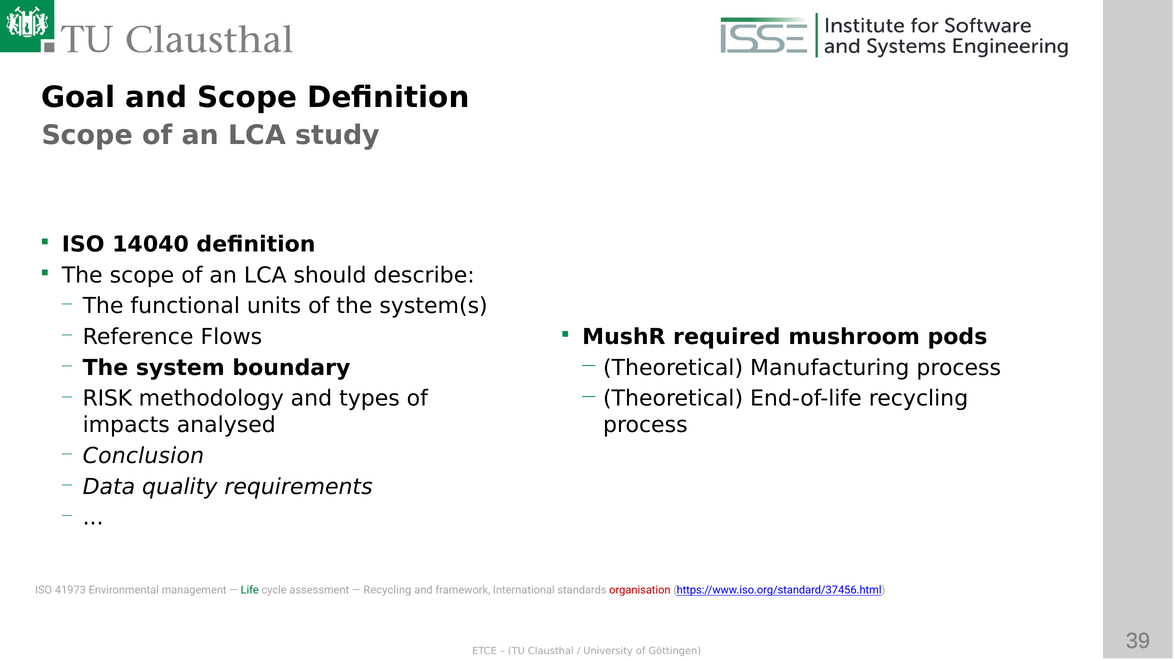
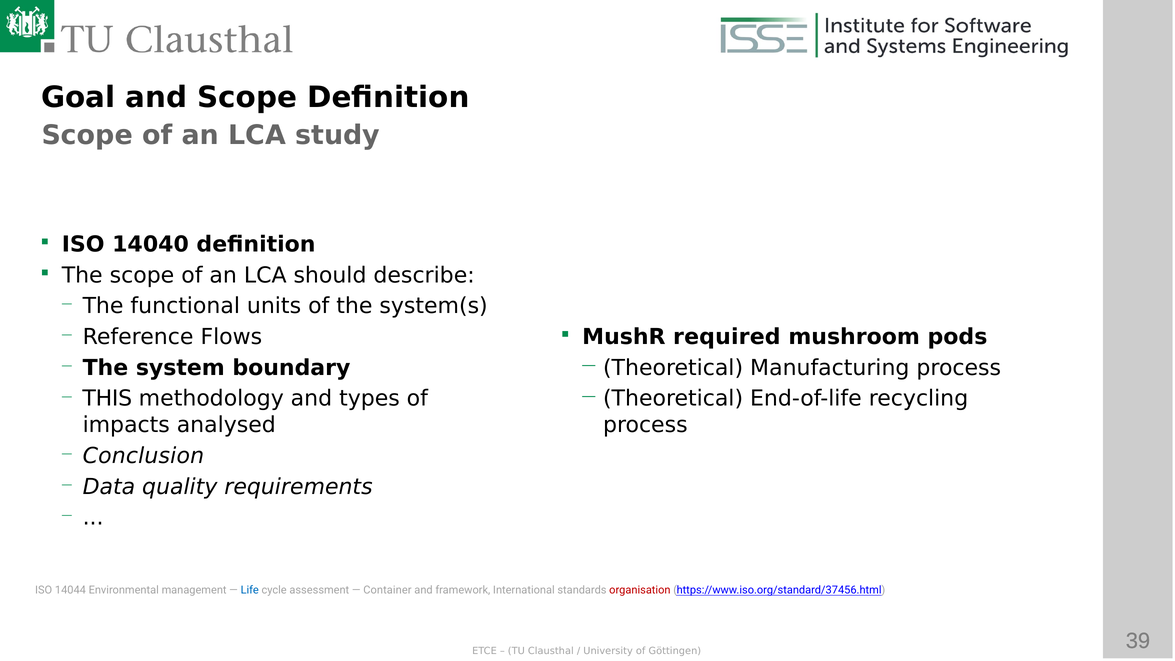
RISK: RISK -> THIS
41973: 41973 -> 14044
Life colour: green -> blue
Recycling at (387, 590): Recycling -> Container
